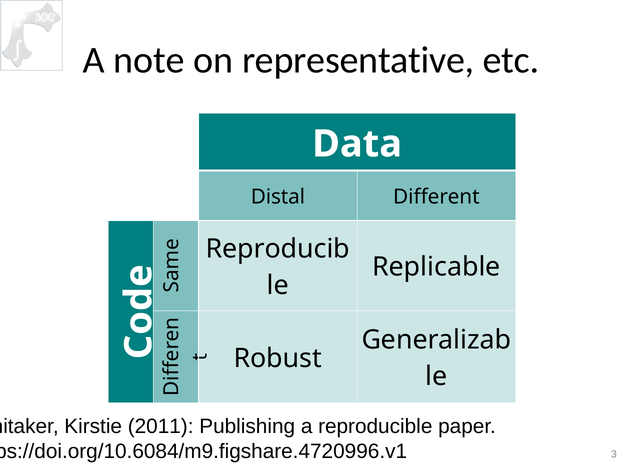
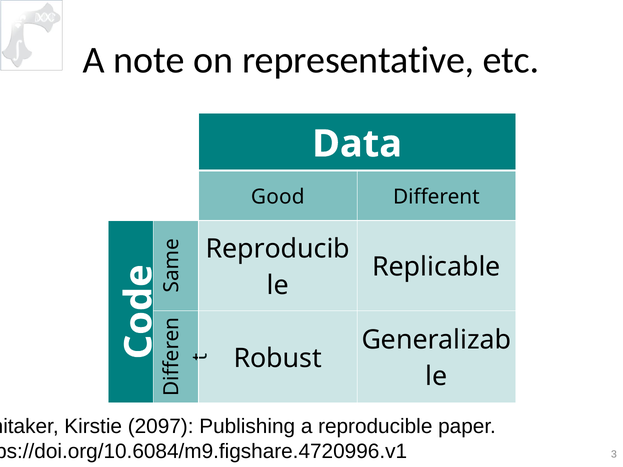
Distal: Distal -> Good
2011: 2011 -> 2097
